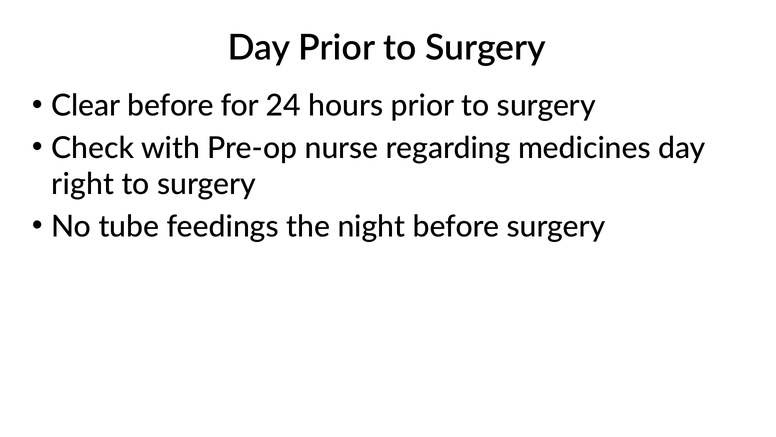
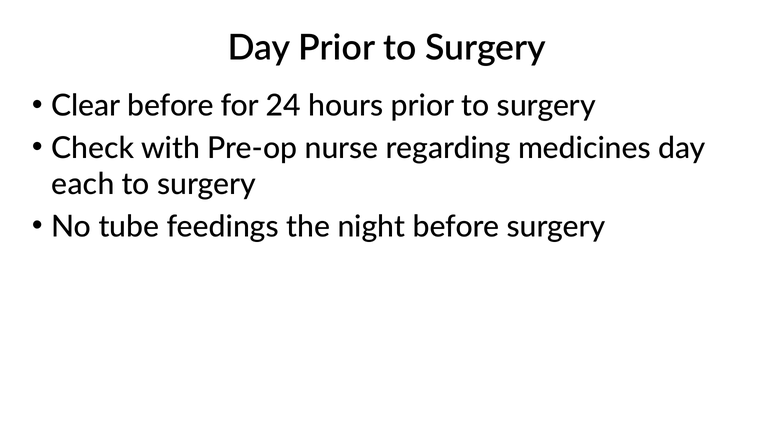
right: right -> each
